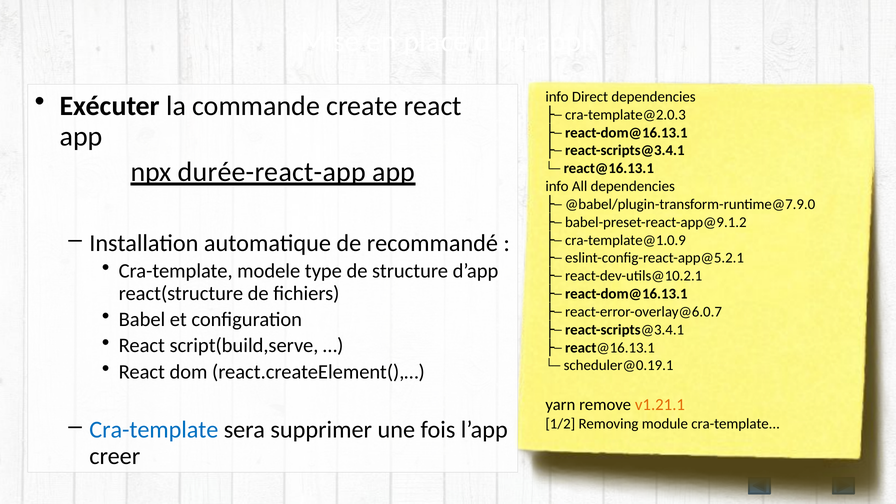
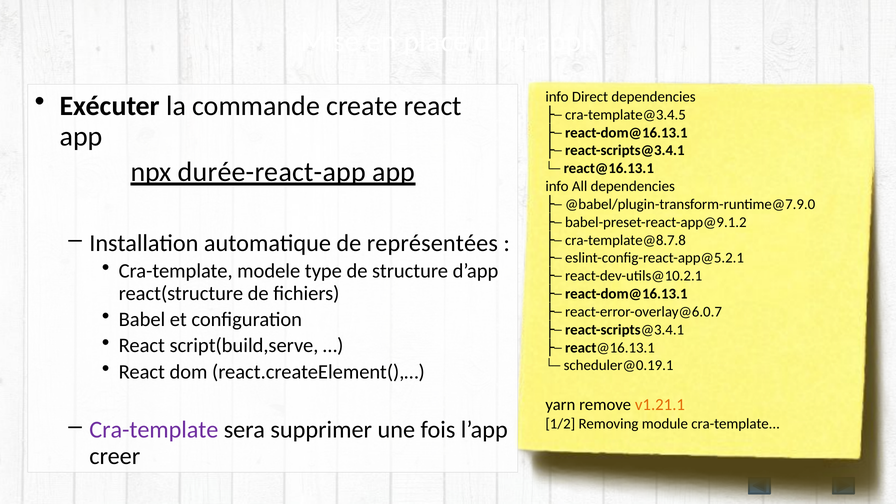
cra-template@2.0.3: cra-template@2.0.3 -> cra-template@3.4.5
recommandé: recommandé -> représentées
cra-template@1.0.9: cra-template@1.0.9 -> cra-template@8.7.8
Cra-template at (154, 430) colour: blue -> purple
